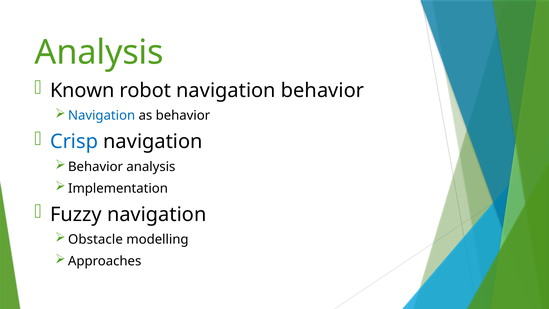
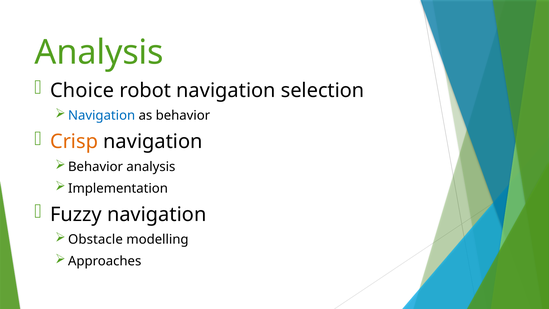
Known: Known -> Choice
navigation behavior: behavior -> selection
Crisp colour: blue -> orange
